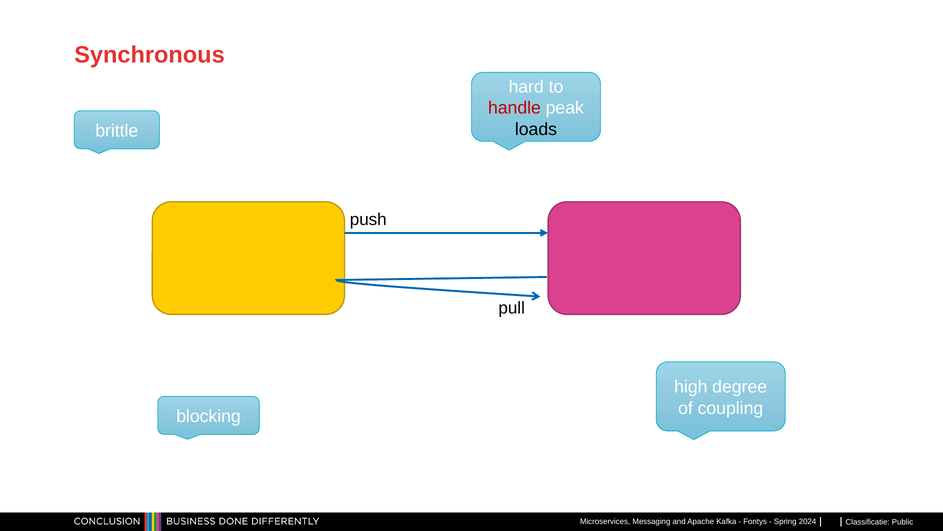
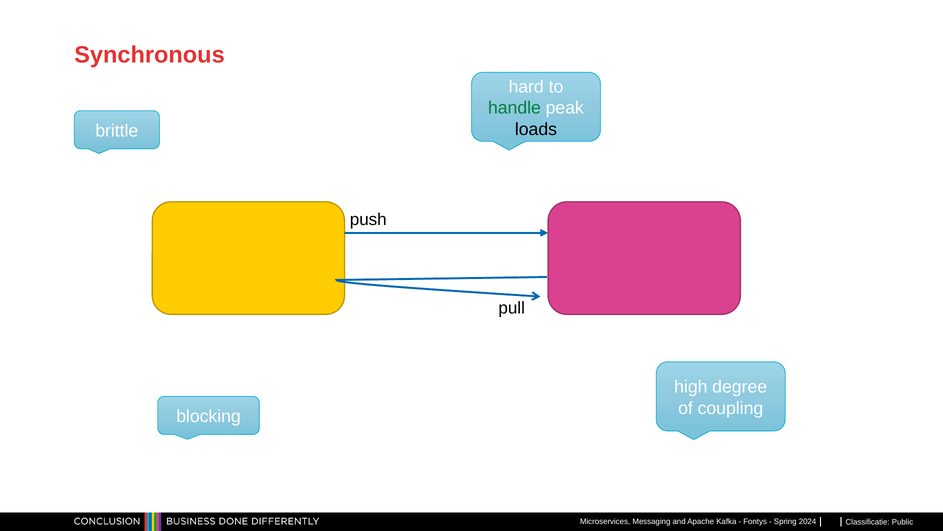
handle colour: red -> green
